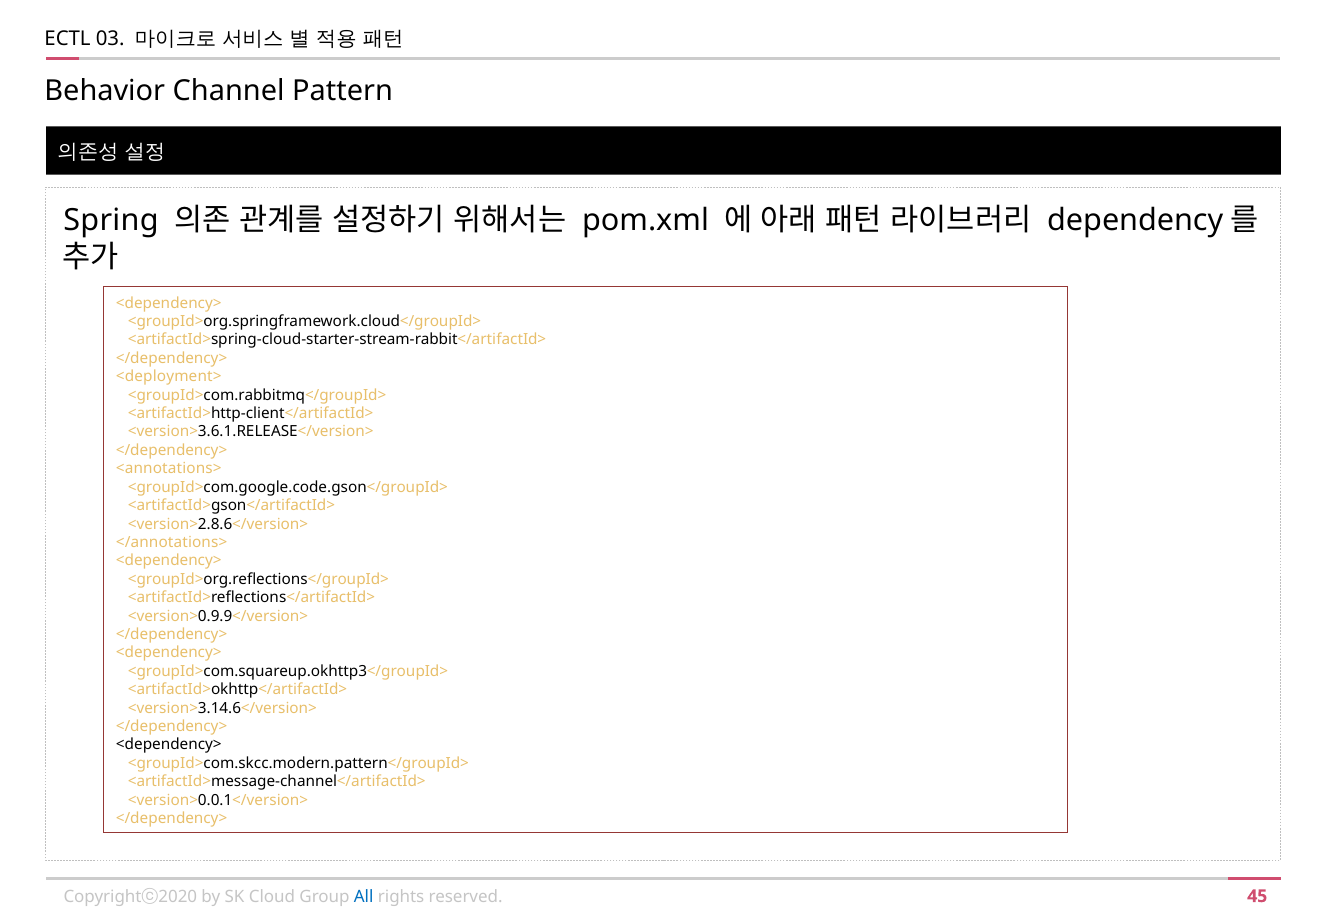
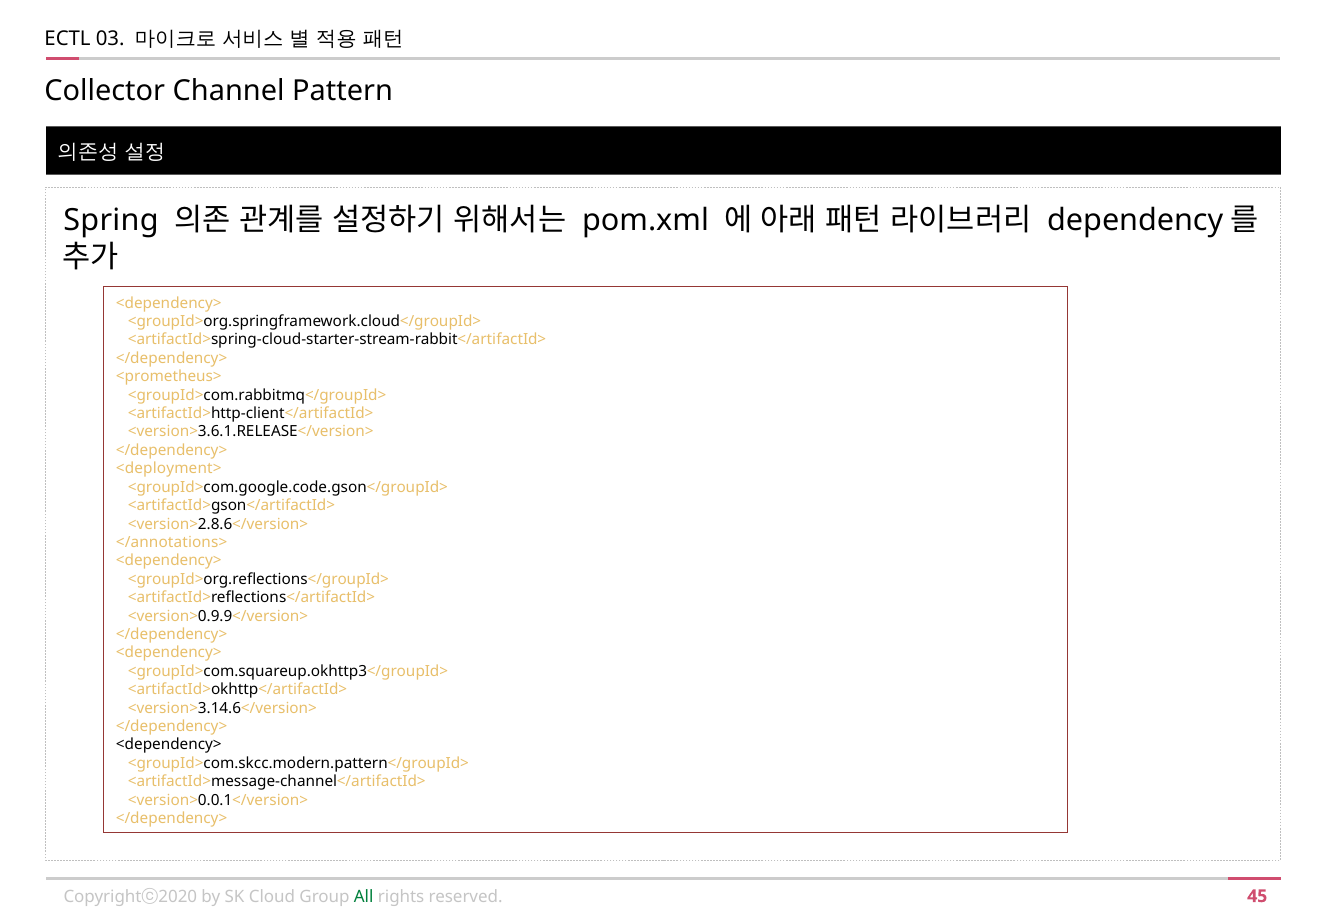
Behavior: Behavior -> Collector
<deployment>: <deployment> -> <prometheus>
<annotations>: <annotations> -> <deployment>
All colour: blue -> green
